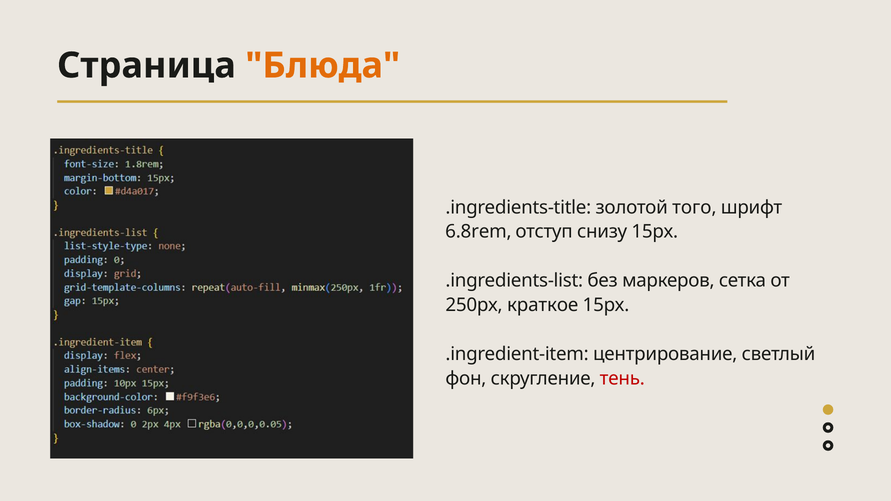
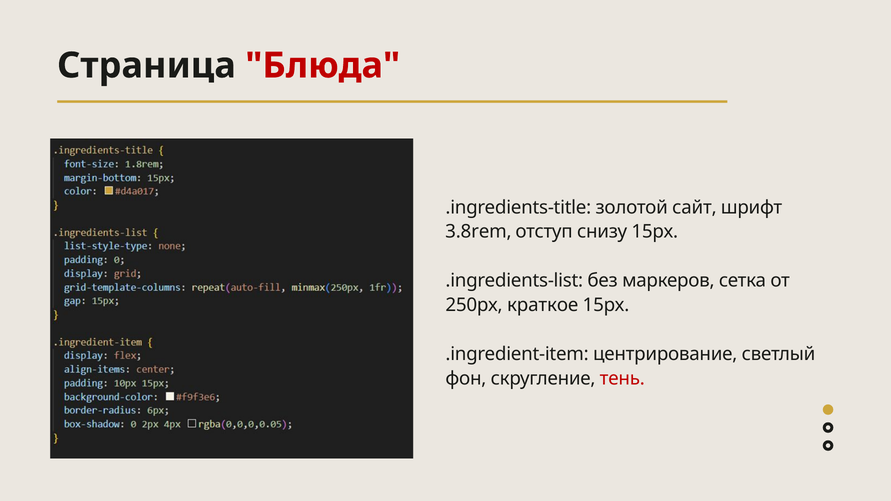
Блюда colour: orange -> red
того: того -> сайт
6.8rem: 6.8rem -> 3.8rem
